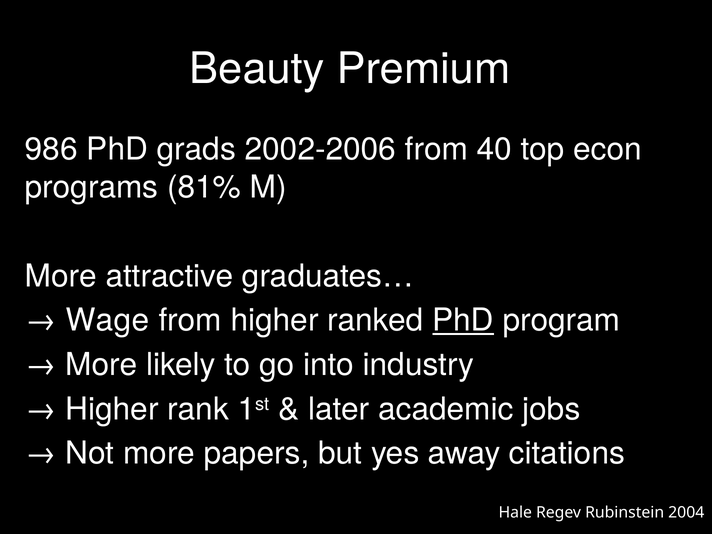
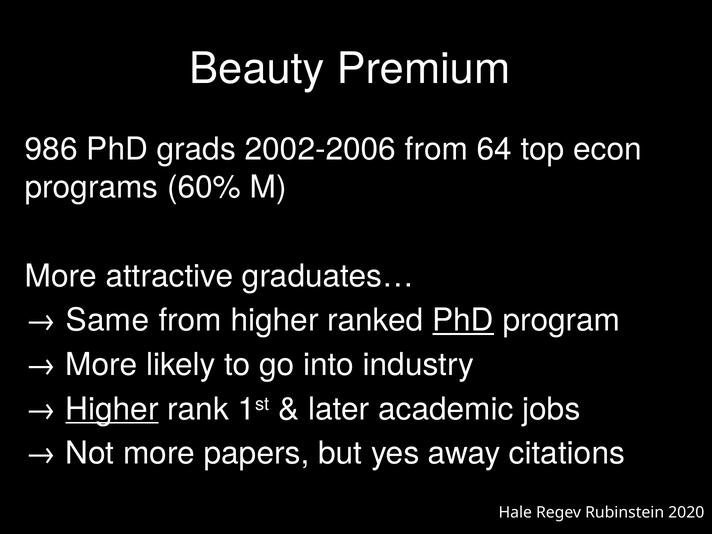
40: 40 -> 64
81%: 81% -> 60%
Wage: Wage -> Same
Higher at (112, 409) underline: none -> present
2004: 2004 -> 2020
